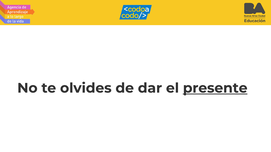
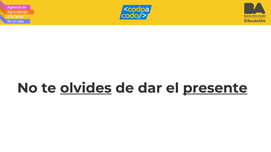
olvides underline: none -> present
